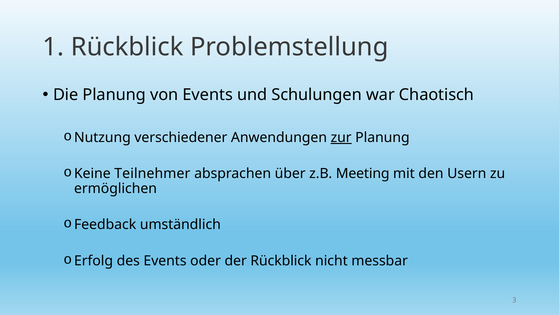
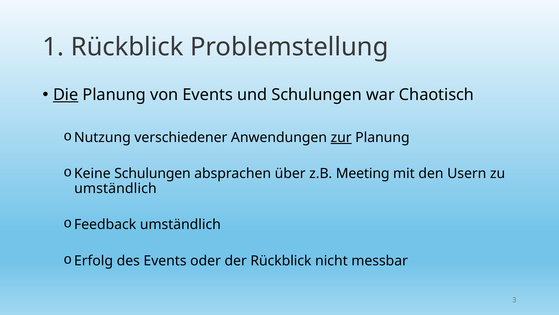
Die underline: none -> present
Keine Teilnehmer: Teilnehmer -> Schulungen
ermöglichen at (116, 188): ermöglichen -> umständlich
